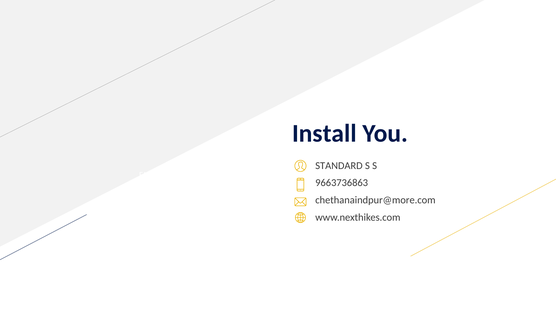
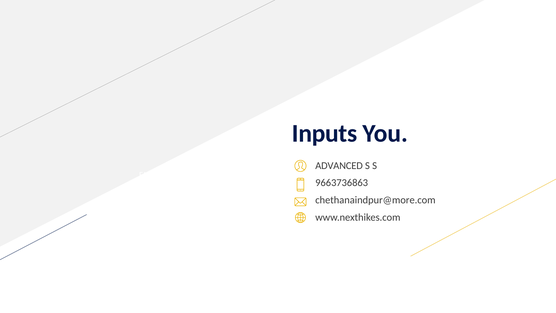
Install: Install -> Inputs
STANDARD: STANDARD -> ADVANCED
